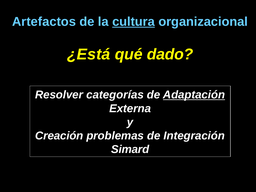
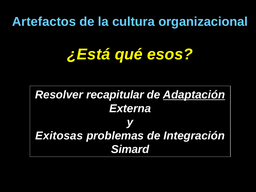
cultura underline: present -> none
dado: dado -> esos
categorías: categorías -> recapitular
Creación: Creación -> Exitosas
